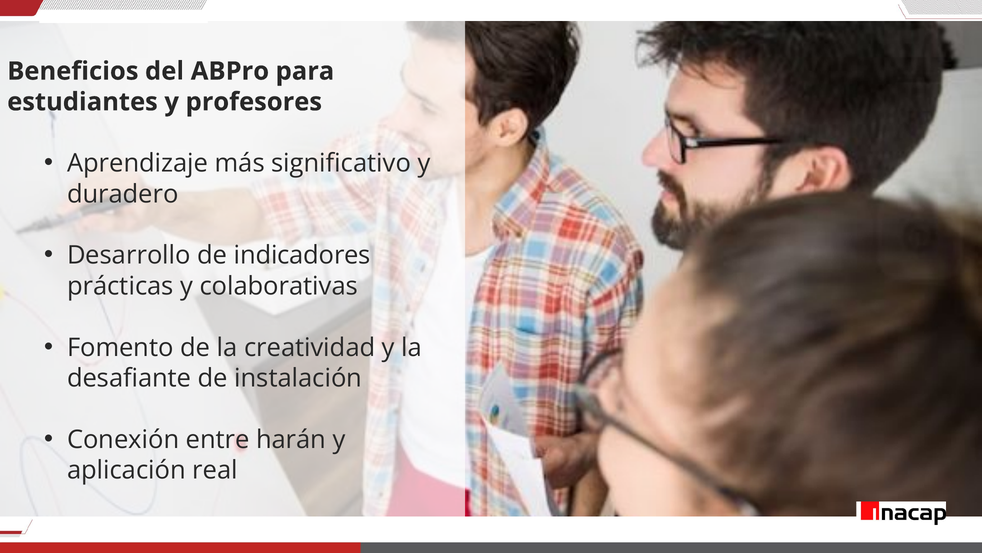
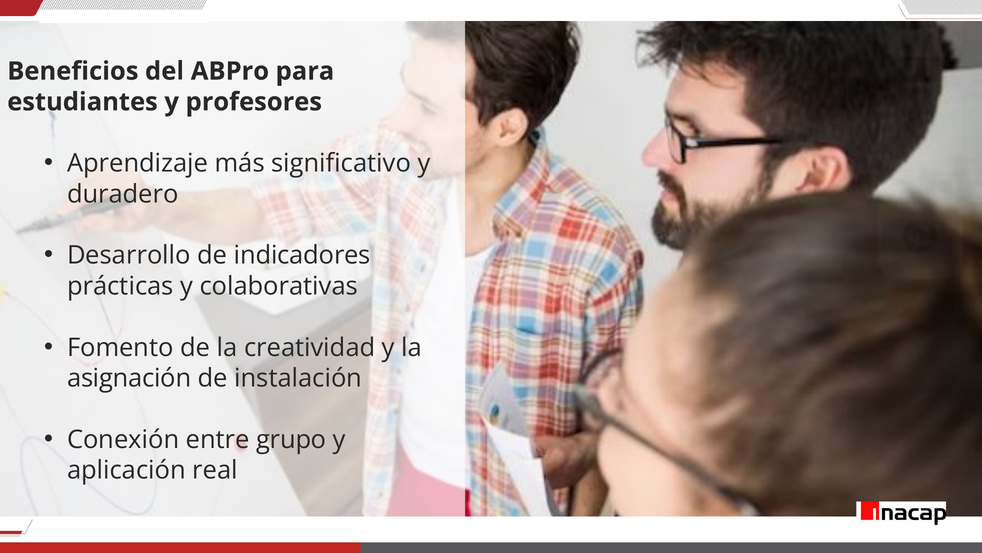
desafiante: desafiante -> asignación
harán: harán -> grupo
